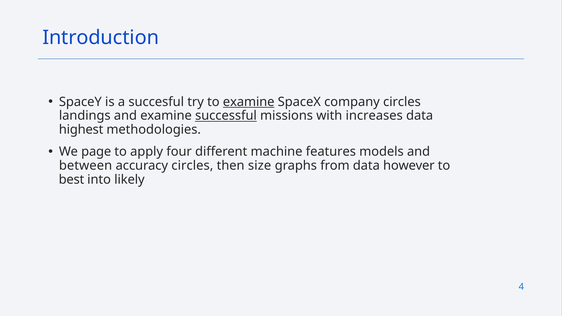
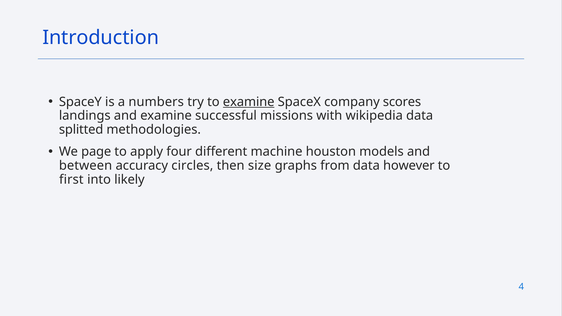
succesful: succesful -> numbers
company circles: circles -> scores
successful underline: present -> none
increases: increases -> wikipedia
highest: highest -> splitted
features: features -> houston
best: best -> first
